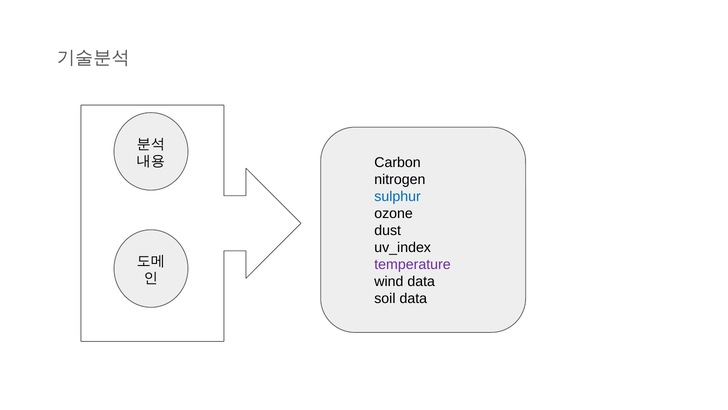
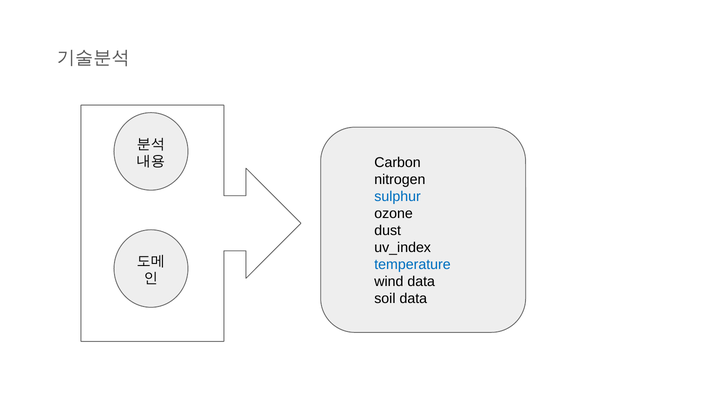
temperature colour: purple -> blue
